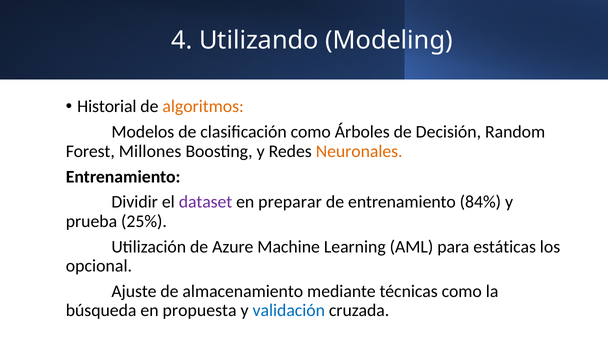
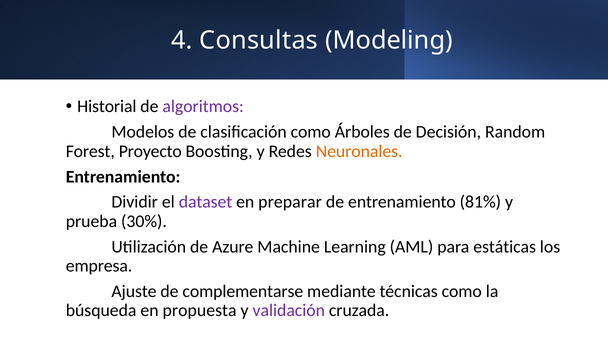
Utilizando: Utilizando -> Consultas
algoritmos colour: orange -> purple
Millones: Millones -> Proyecto
84%: 84% -> 81%
25%: 25% -> 30%
opcional: opcional -> empresa
almacenamiento: almacenamiento -> complementarse
validación colour: blue -> purple
